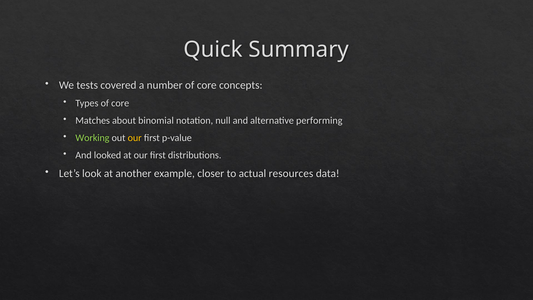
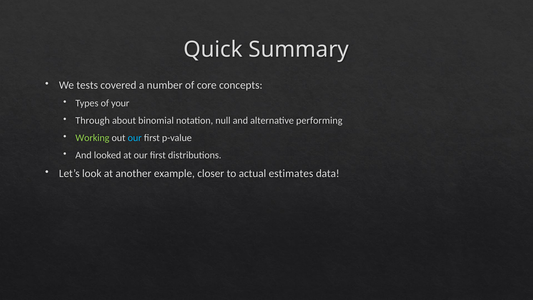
Types of core: core -> your
Matches: Matches -> Through
our at (135, 138) colour: yellow -> light blue
resources: resources -> estimates
